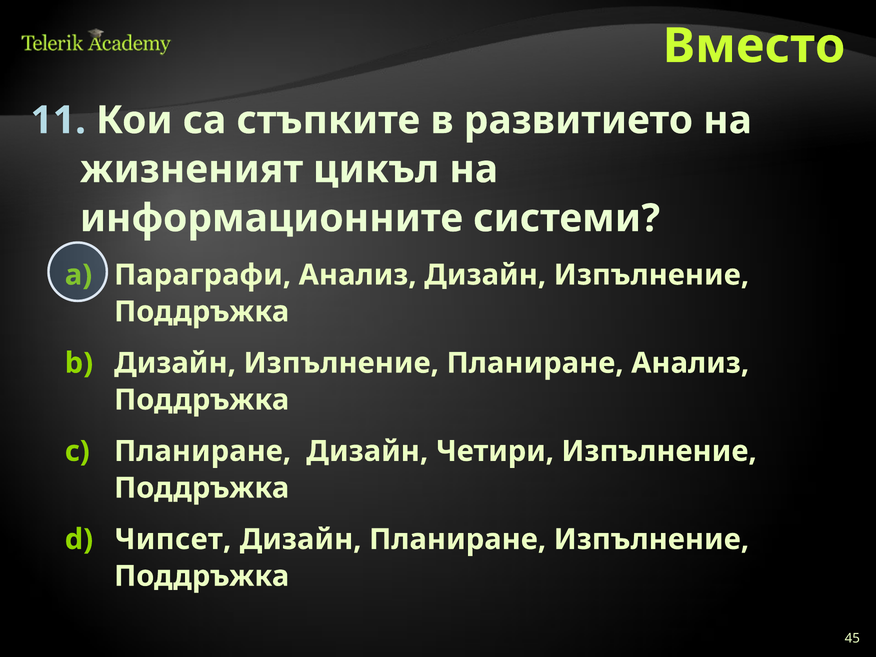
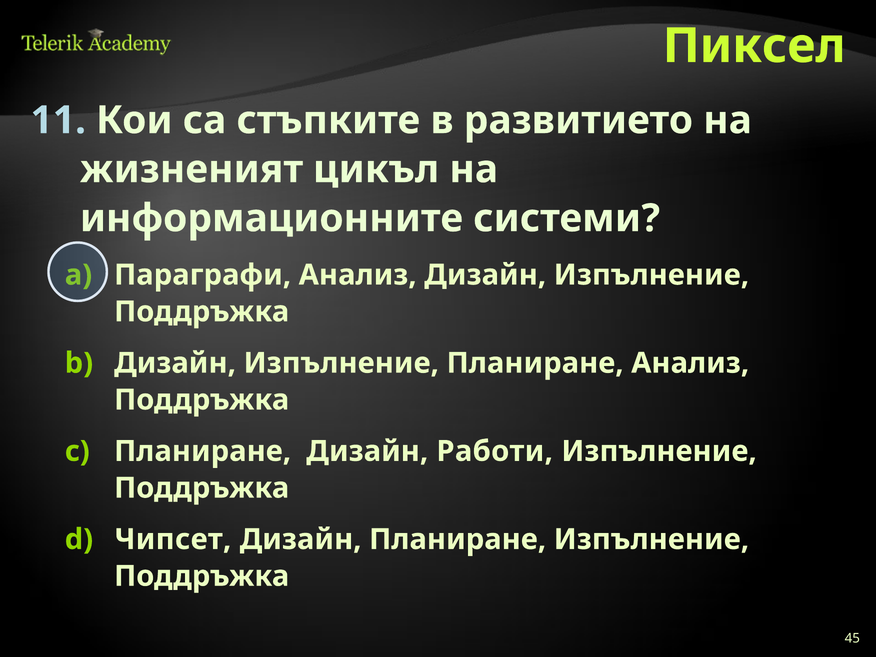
Вместо: Вместо -> Пиксел
Четири: Четири -> Работи
